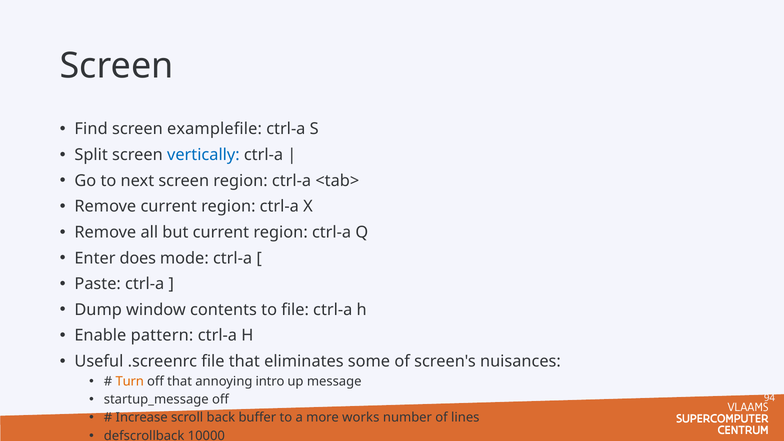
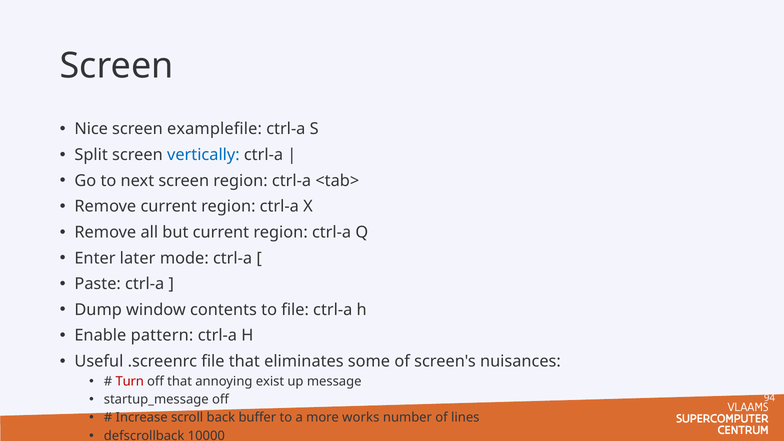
Find: Find -> Nice
does: does -> later
Turn colour: orange -> red
intro: intro -> exist
